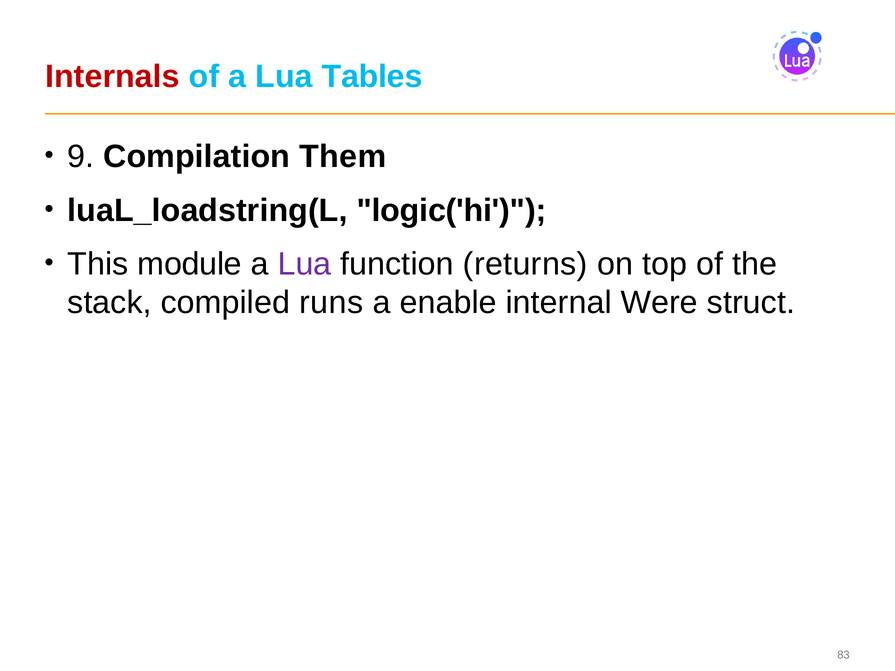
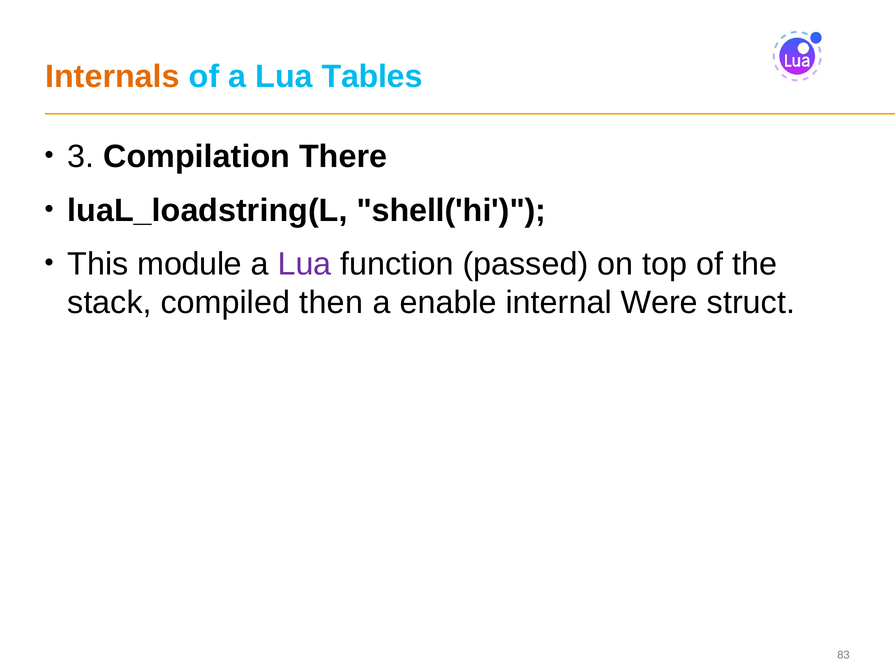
Internals colour: red -> orange
9: 9 -> 3
Them: Them -> There
logic('hi: logic('hi -> shell('hi
returns: returns -> passed
runs: runs -> then
